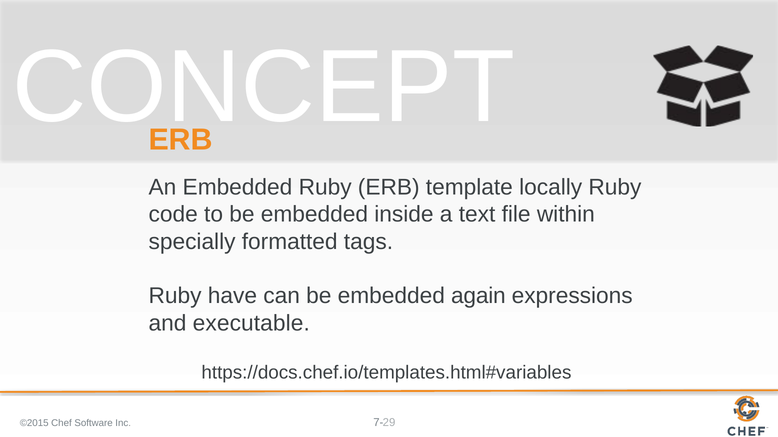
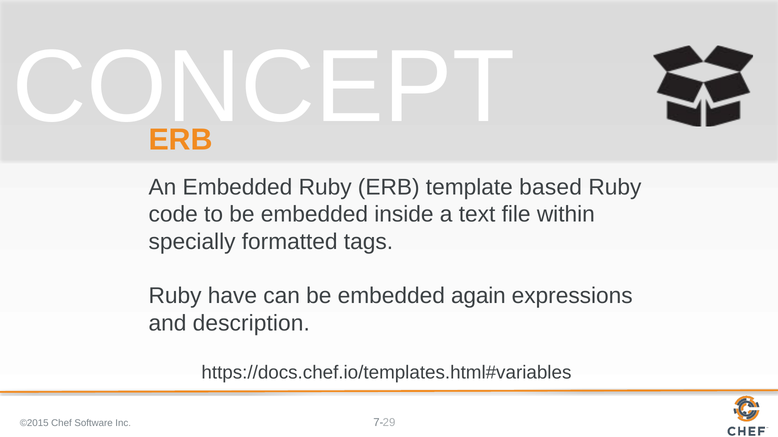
locally: locally -> based
executable: executable -> description
